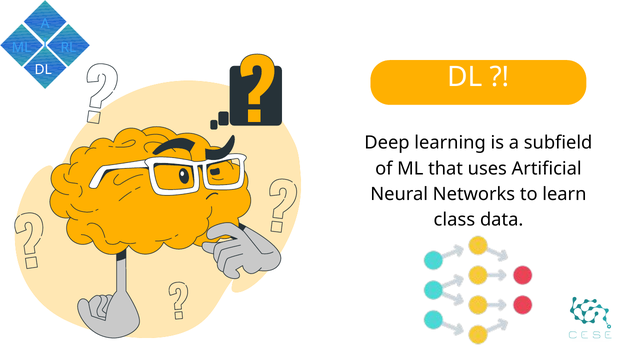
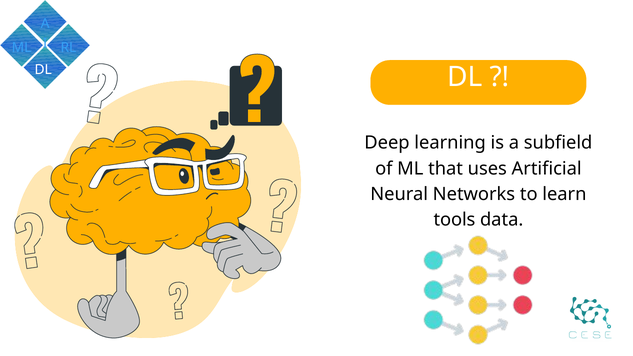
class: class -> tools
